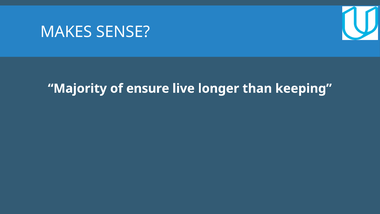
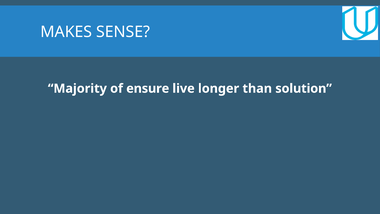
keeping: keeping -> solution
